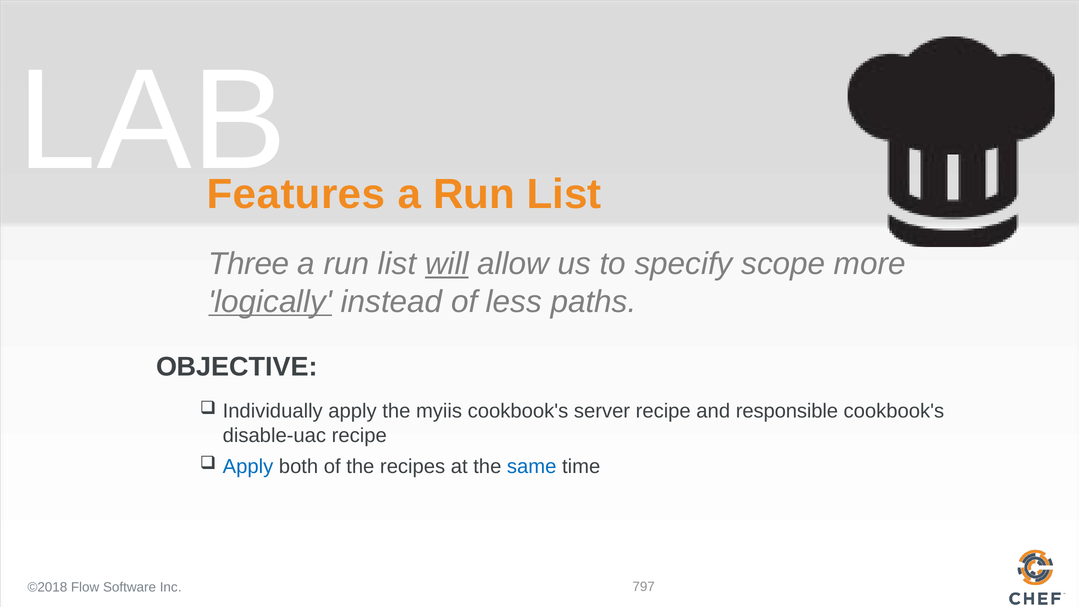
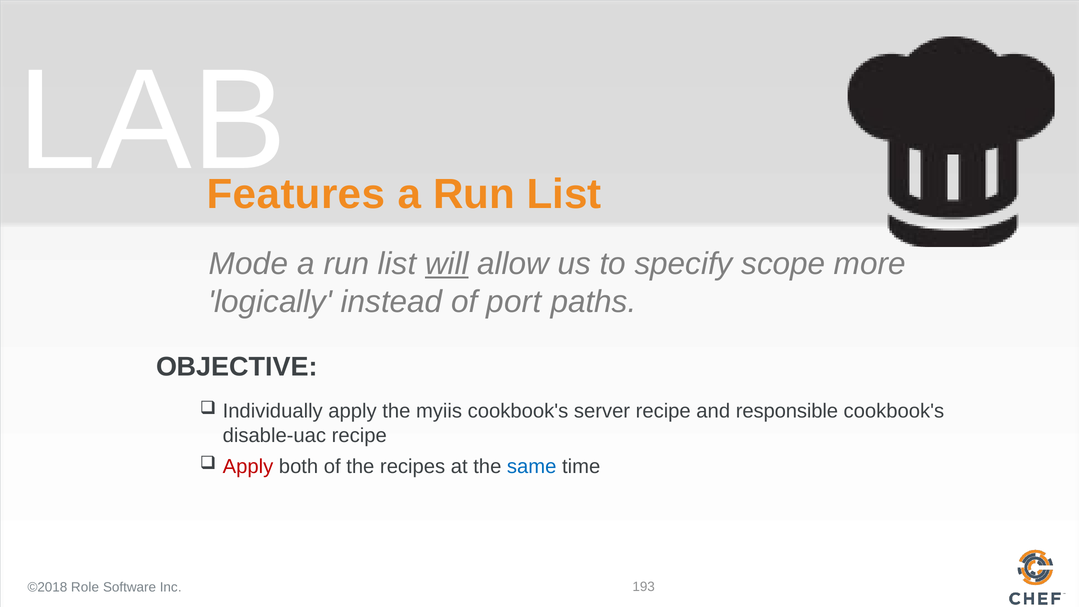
Three: Three -> Mode
logically underline: present -> none
less: less -> port
Apply at (248, 466) colour: blue -> red
Flow: Flow -> Role
797: 797 -> 193
